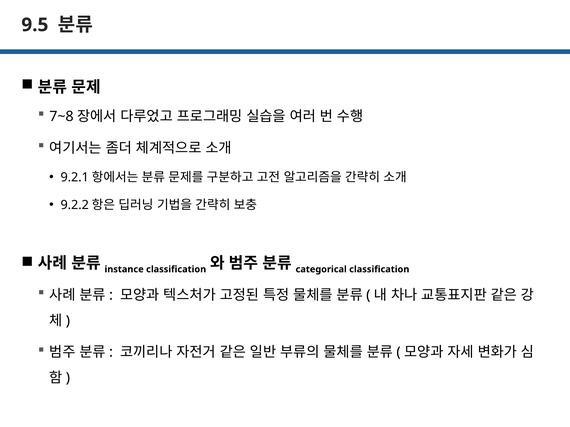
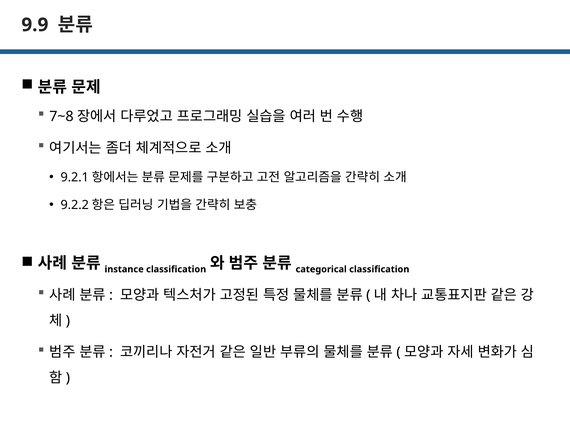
9.5: 9.5 -> 9.9
